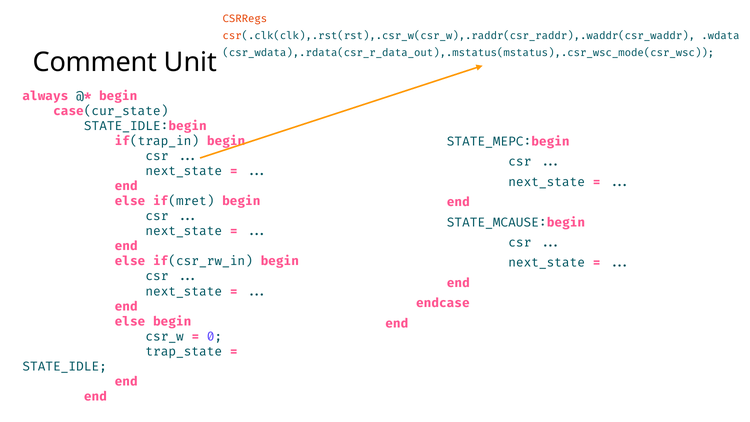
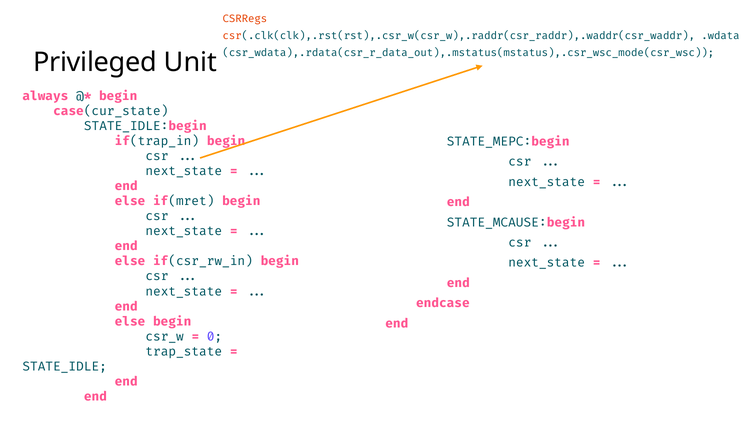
Comment: Comment -> Privileged
